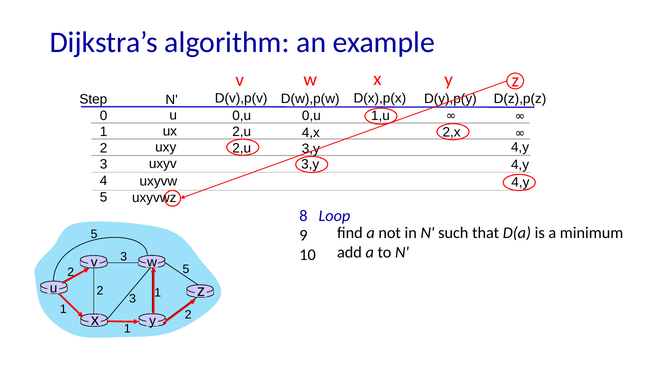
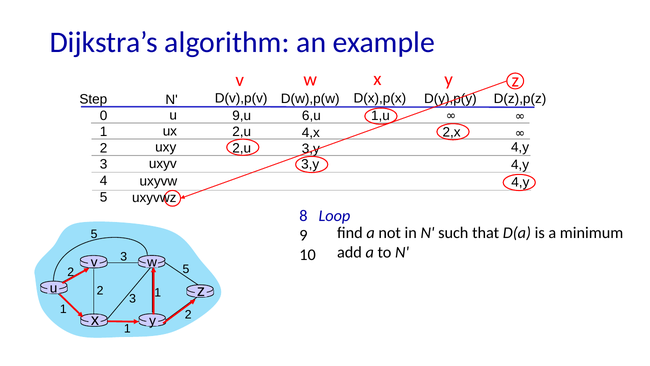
0,u at (311, 116): 0,u -> 6,u
0,u at (242, 116): 0,u -> 9,u
